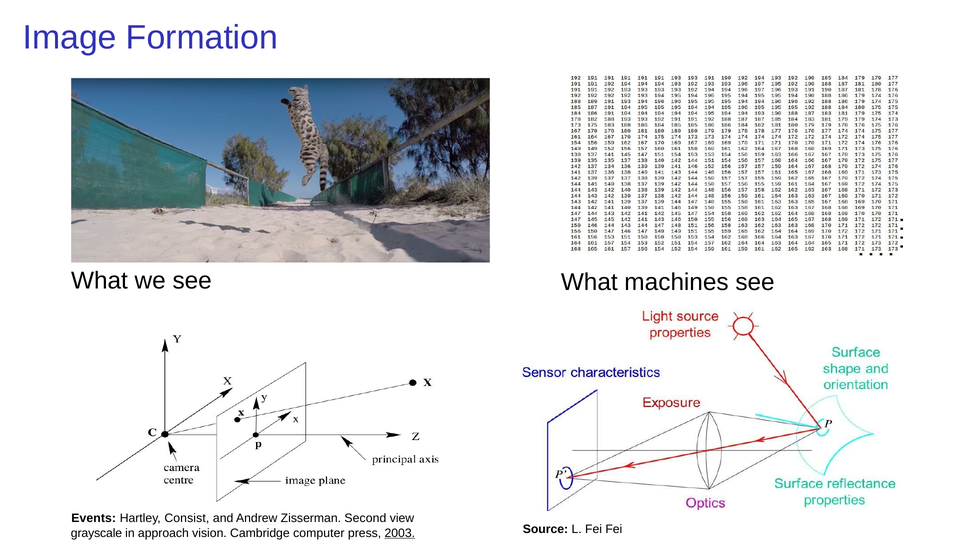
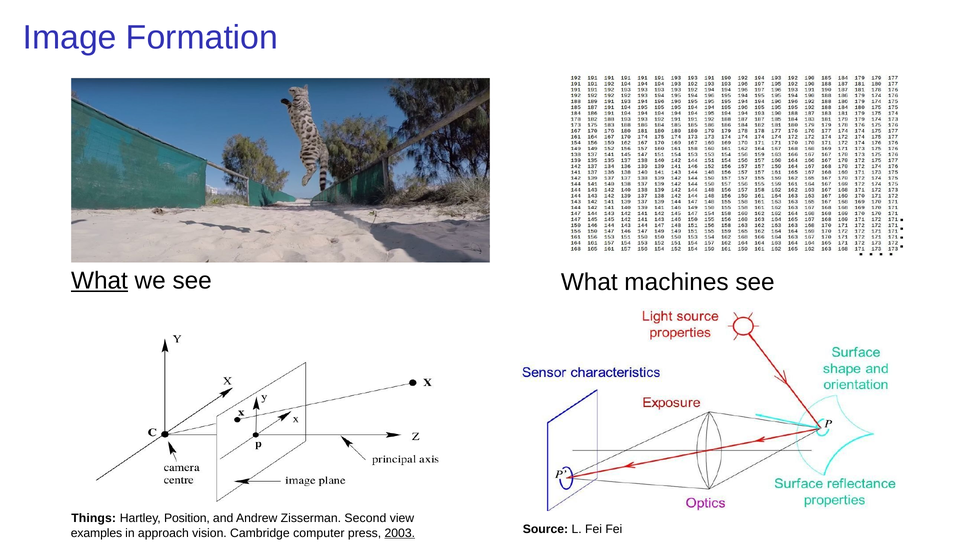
What at (99, 281) underline: none -> present
Events: Events -> Things
Consist: Consist -> Position
grayscale: grayscale -> examples
